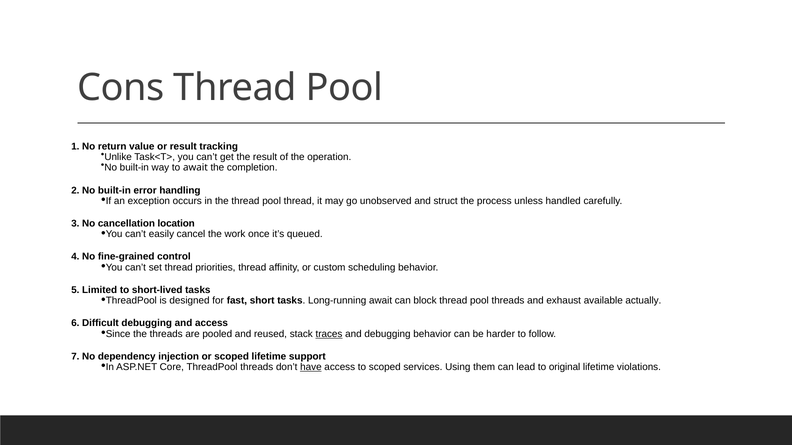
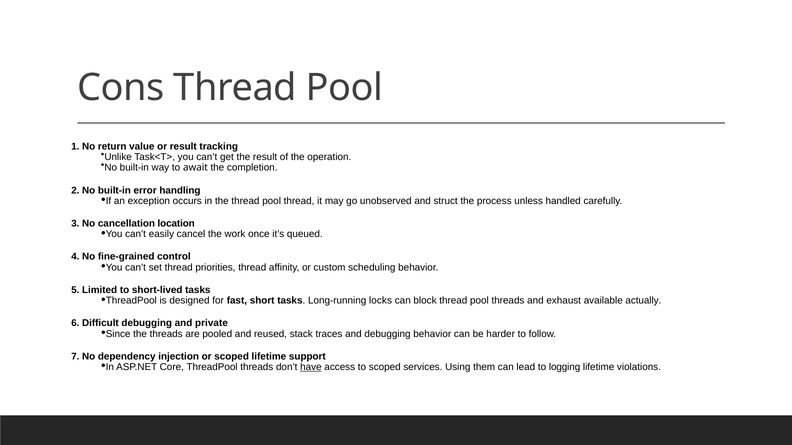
Long-running await: await -> locks
and access: access -> private
traces underline: present -> none
original: original -> logging
